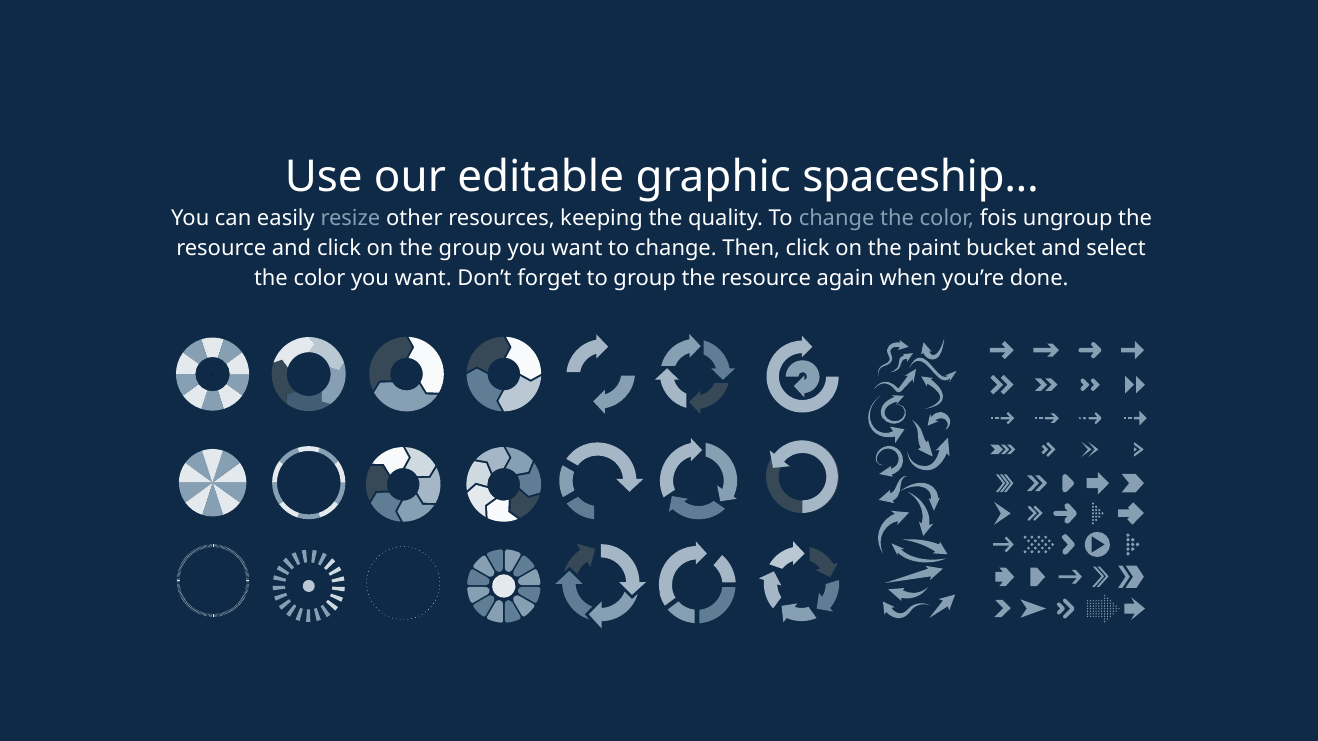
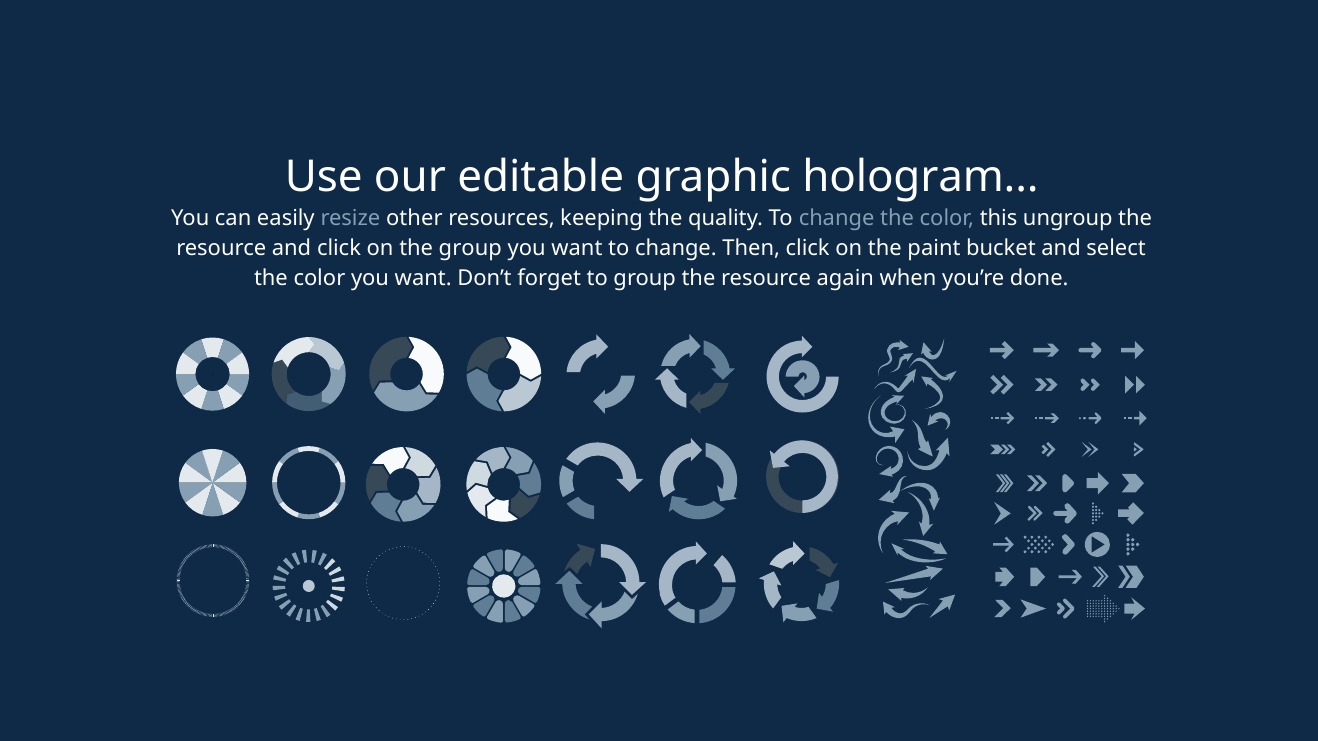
spaceship: spaceship -> hologram
fois: fois -> this
